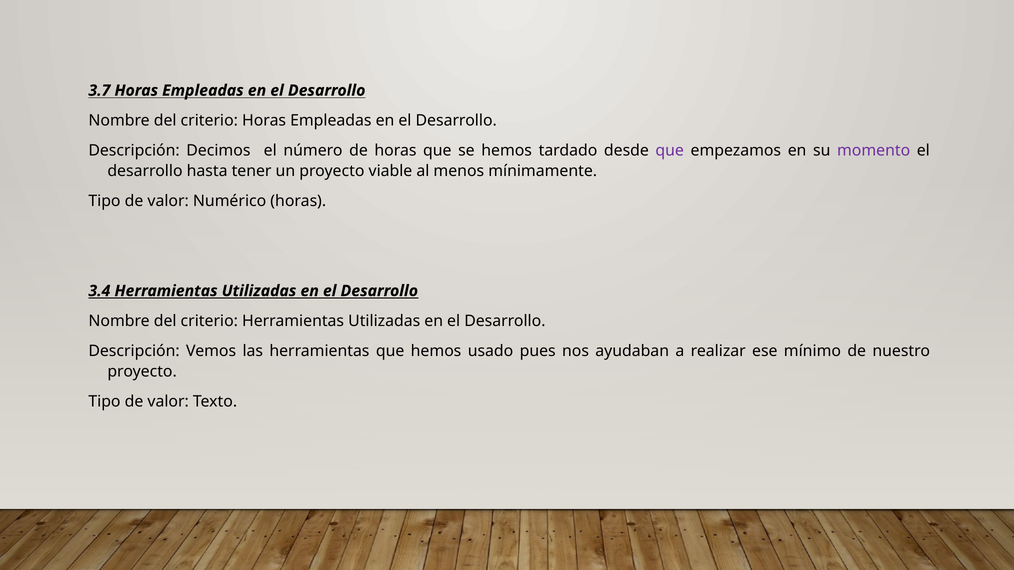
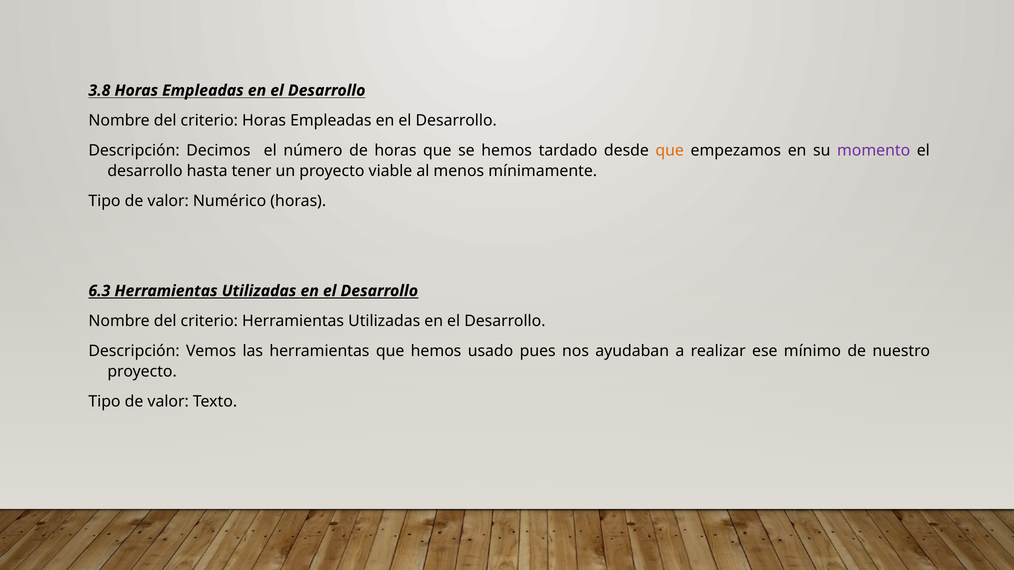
3.7: 3.7 -> 3.8
que at (670, 151) colour: purple -> orange
3.4: 3.4 -> 6.3
